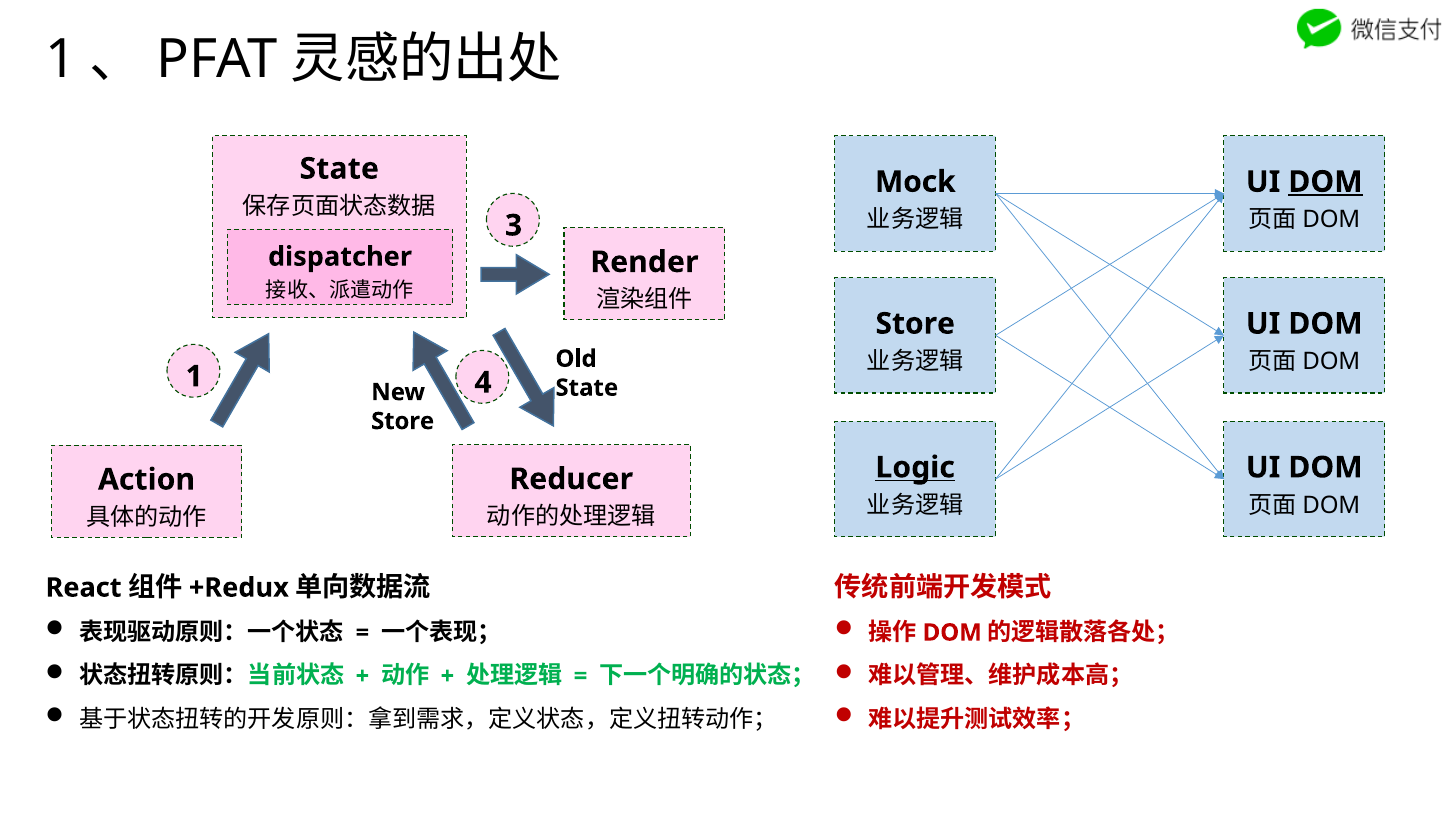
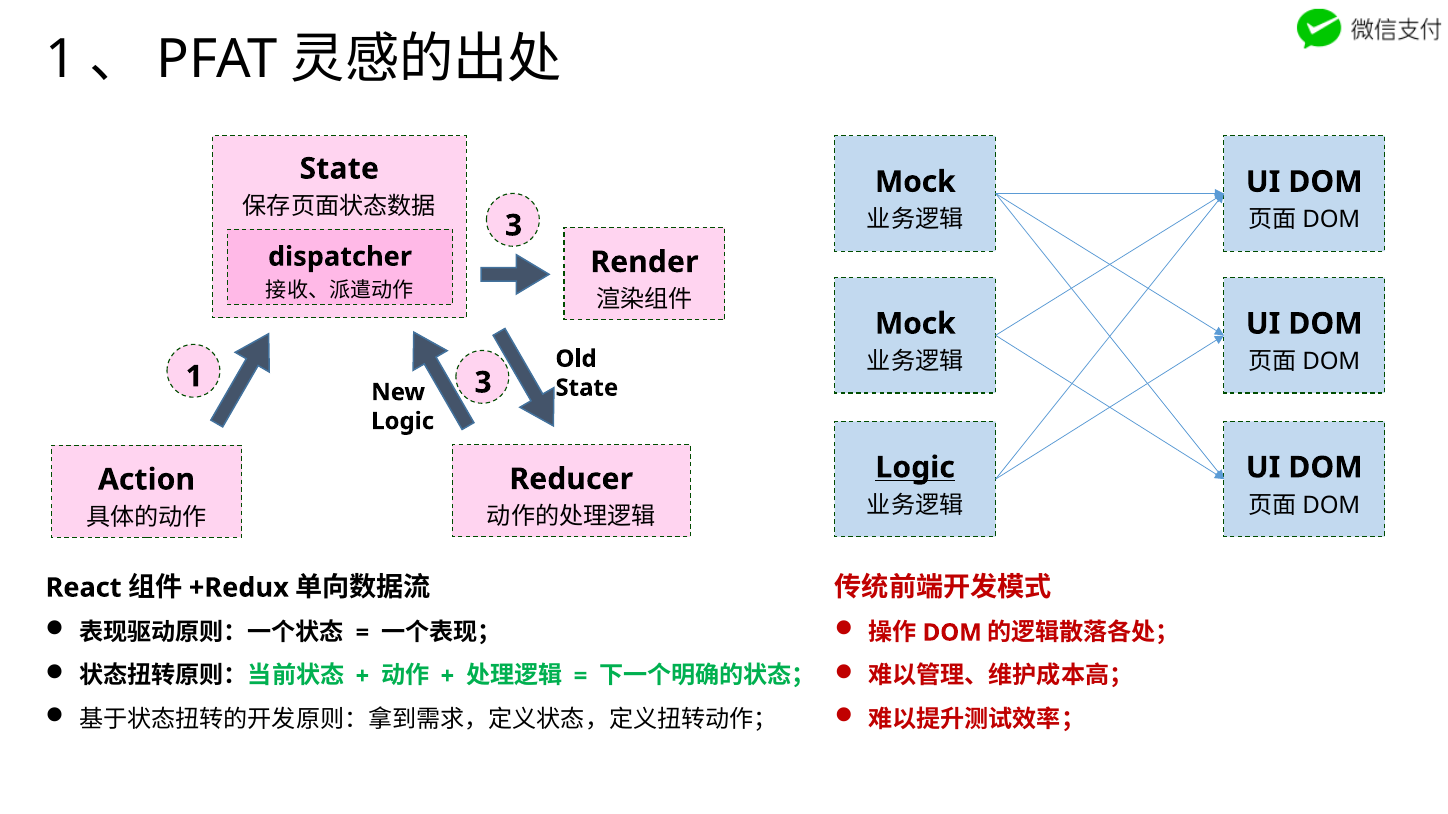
DOM at (1325, 182) underline: present -> none
Store at (915, 324): Store -> Mock
1 4: 4 -> 3
Store at (403, 421): Store -> Logic
